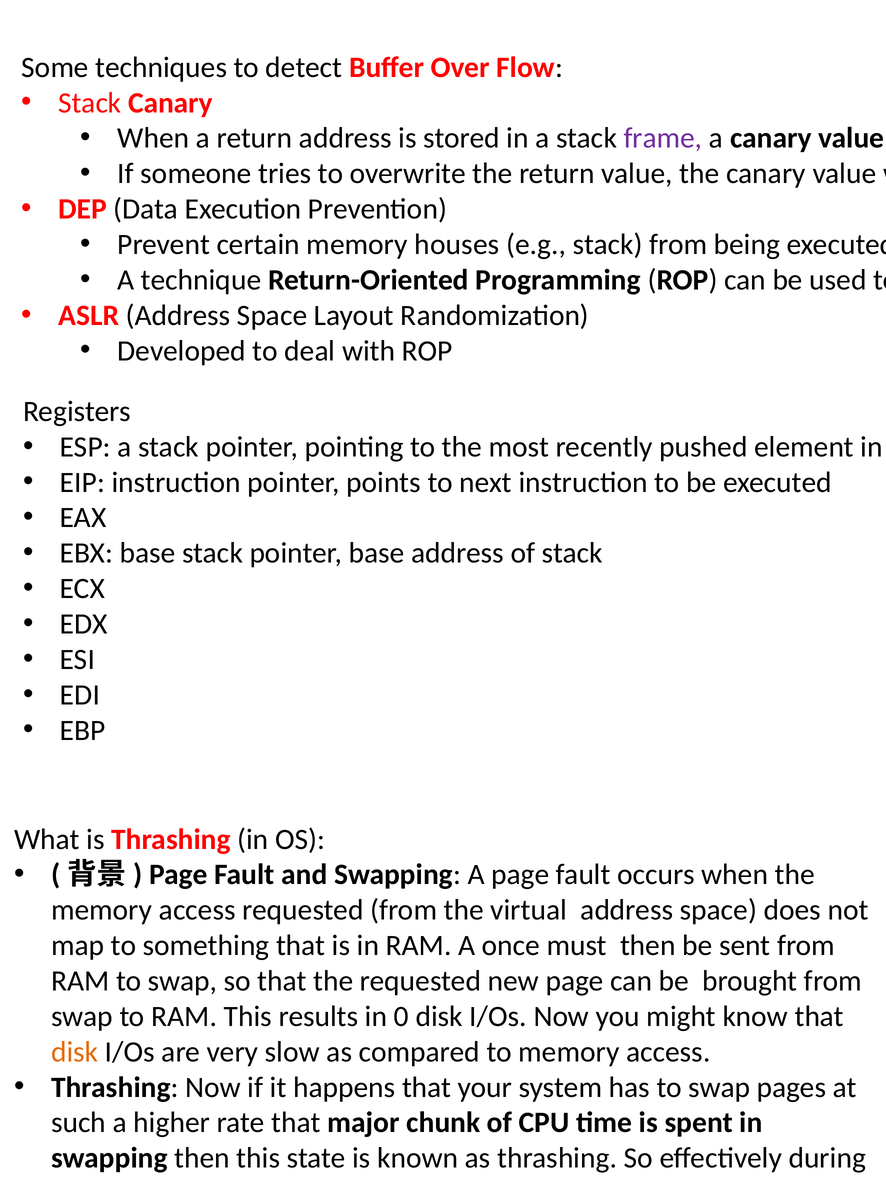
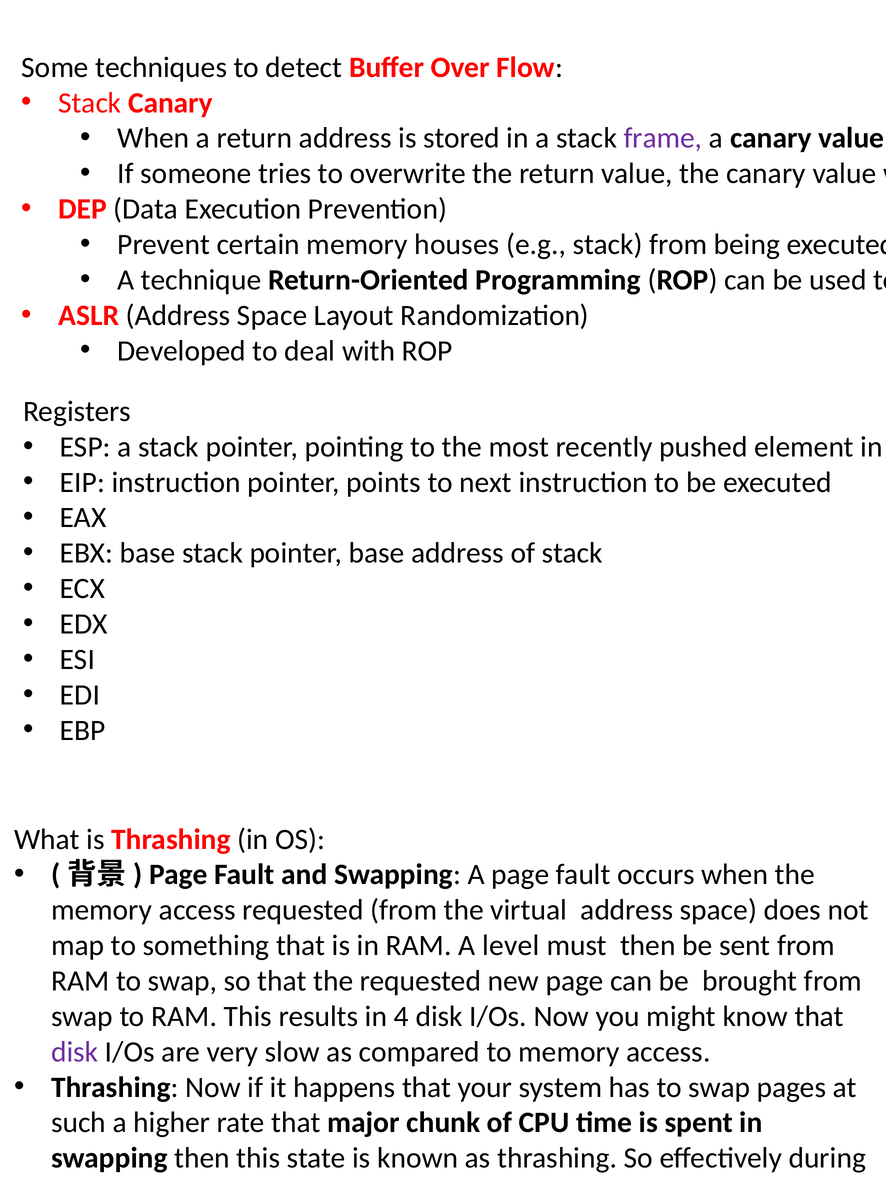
once: once -> level
0: 0 -> 4
disk at (75, 1052) colour: orange -> purple
